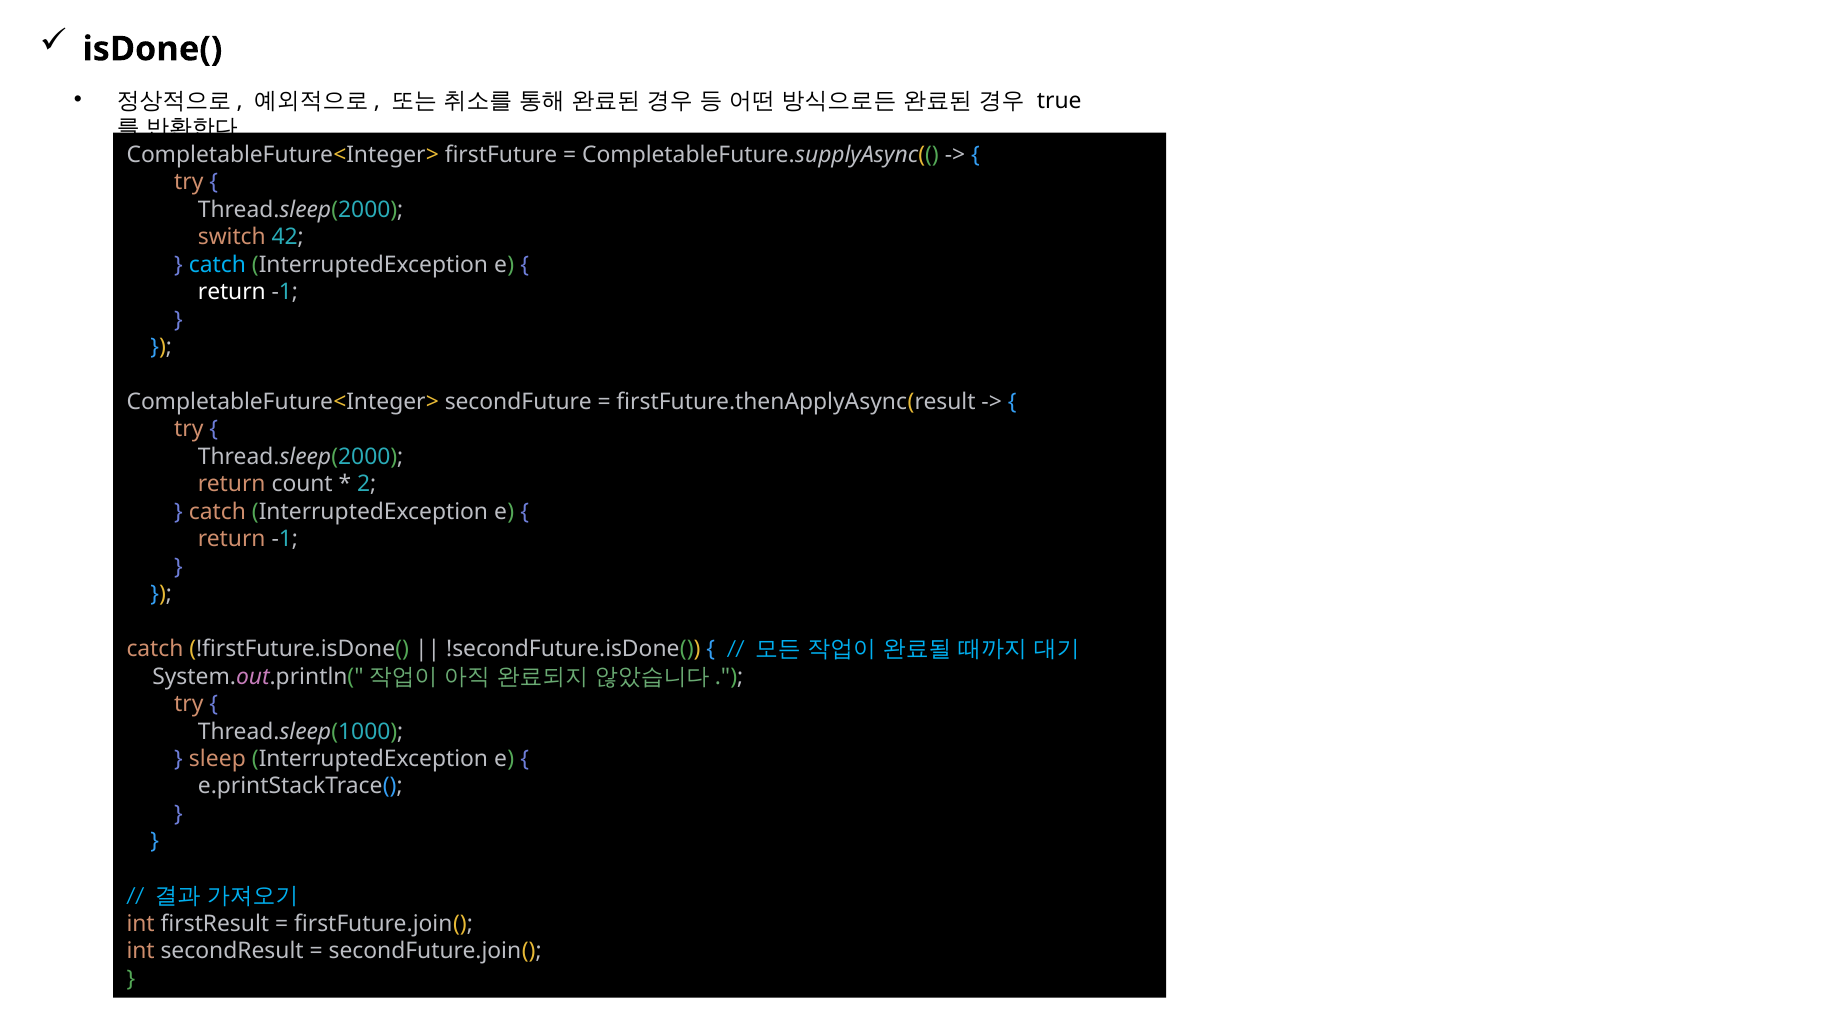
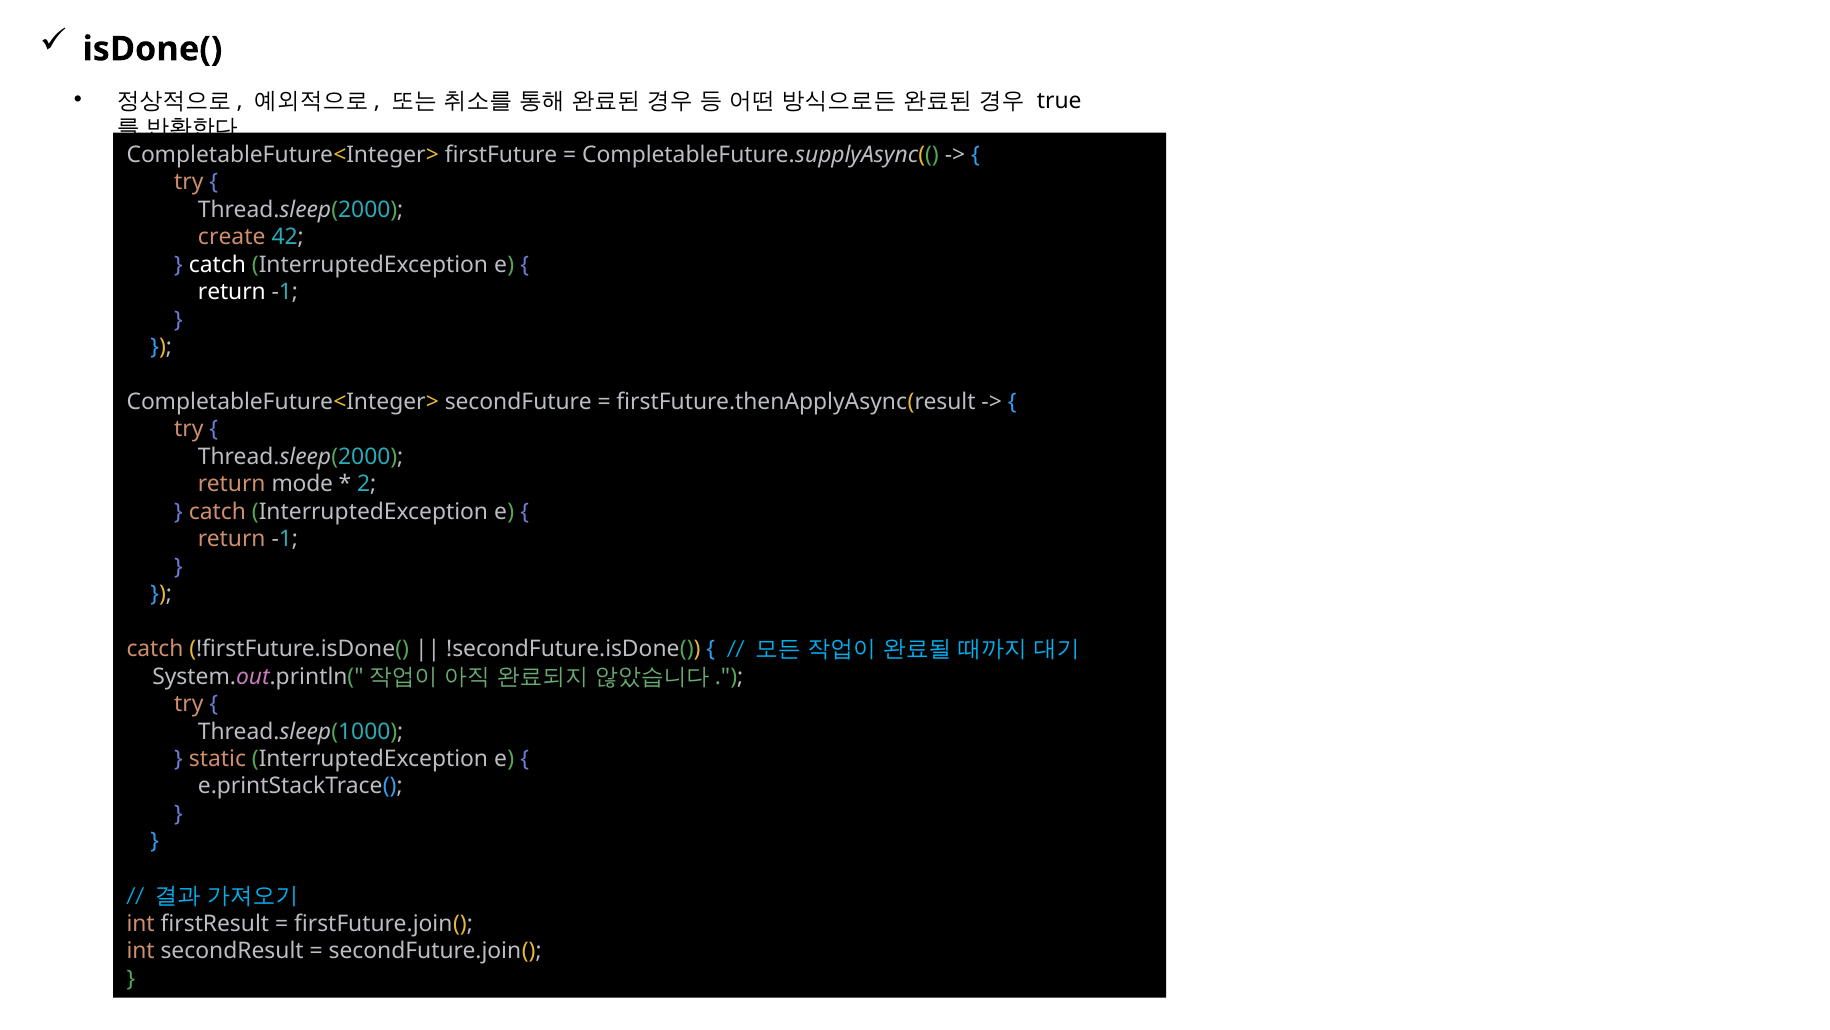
switch: switch -> create
catch at (217, 264) colour: light blue -> white
count: count -> mode
sleep: sleep -> static
